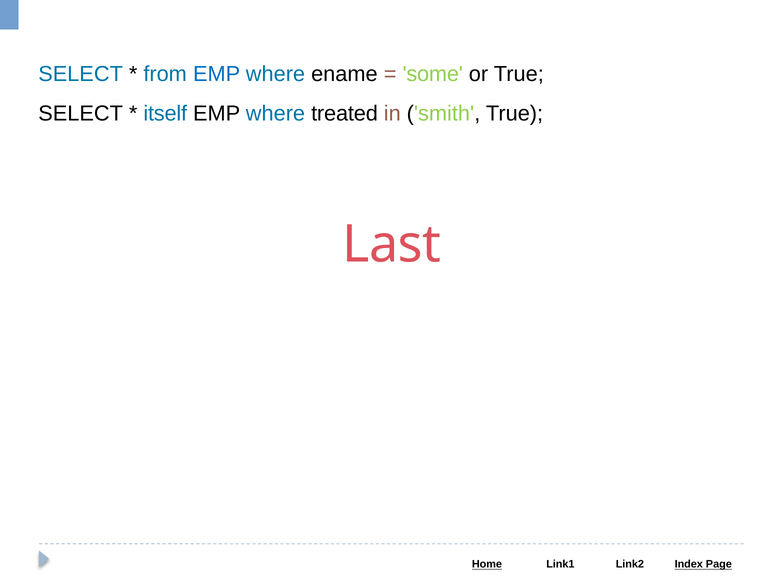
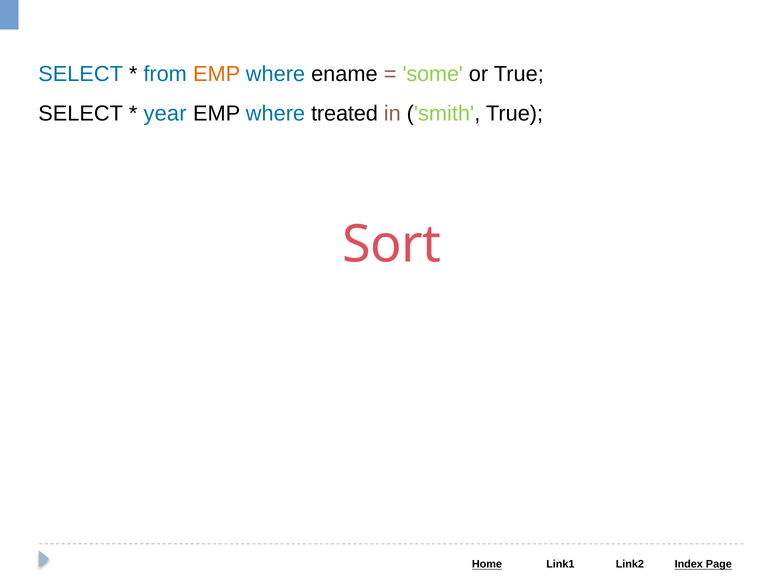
EMP at (217, 74) colour: blue -> orange
itself: itself -> year
Last: Last -> Sort
